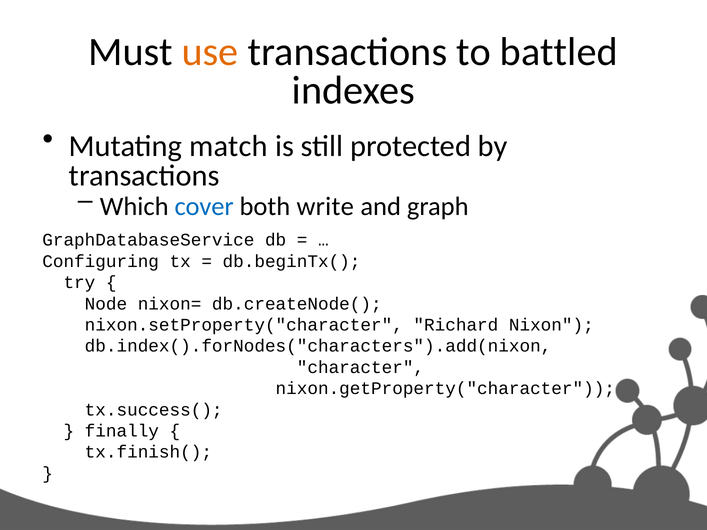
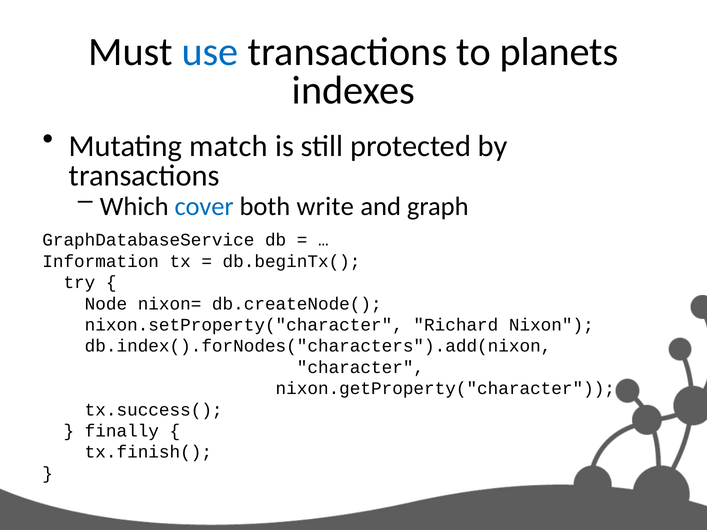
use colour: orange -> blue
battled: battled -> planets
Configuring: Configuring -> Information
